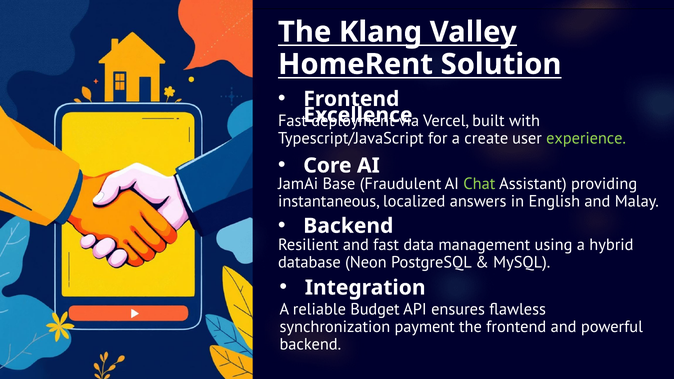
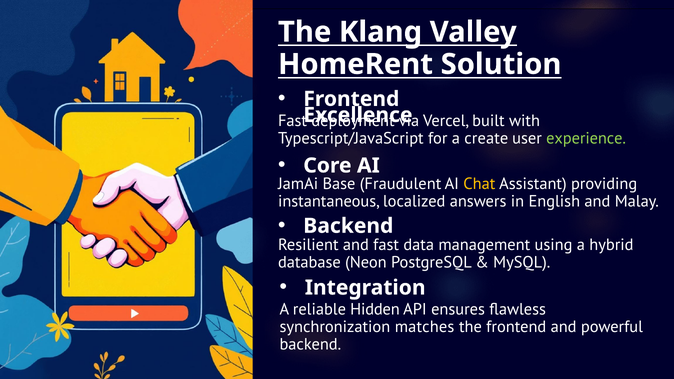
Chat colour: light green -> yellow
Budget: Budget -> Hidden
payment: payment -> matches
